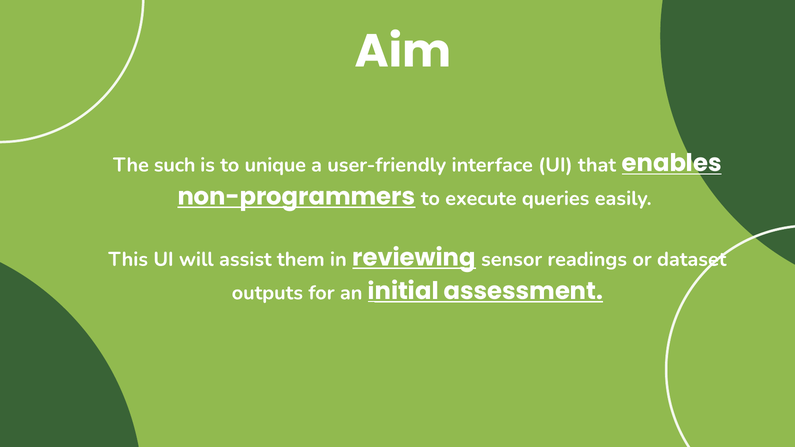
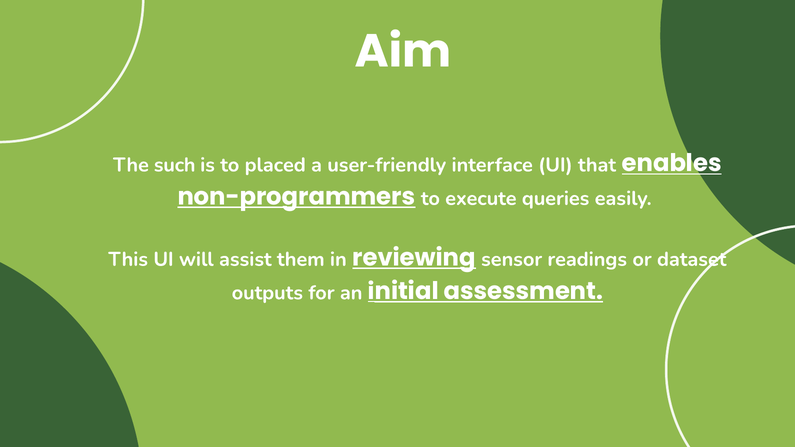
unique: unique -> placed
